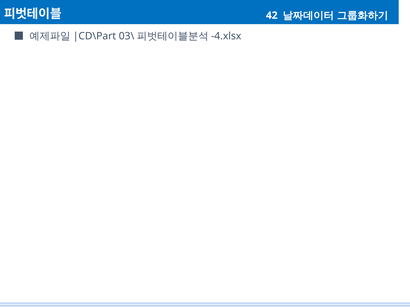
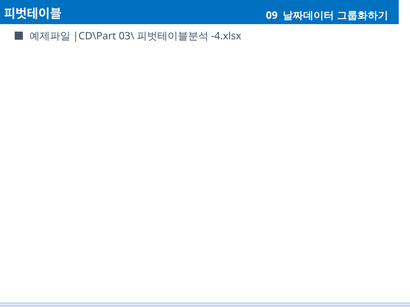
42: 42 -> 09
